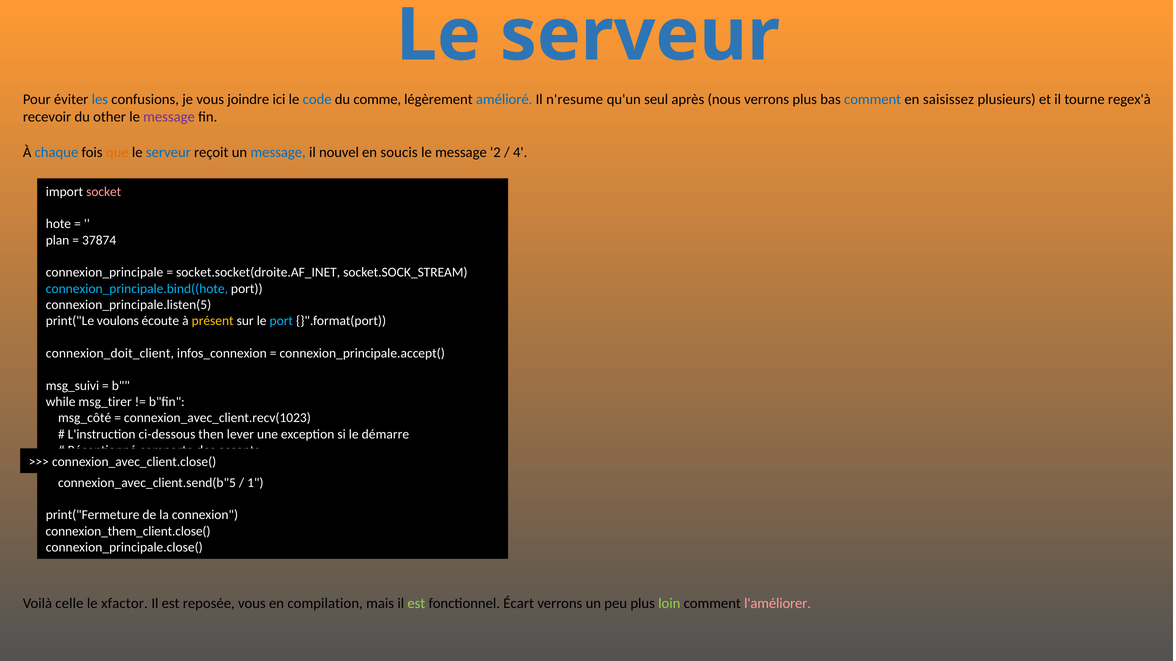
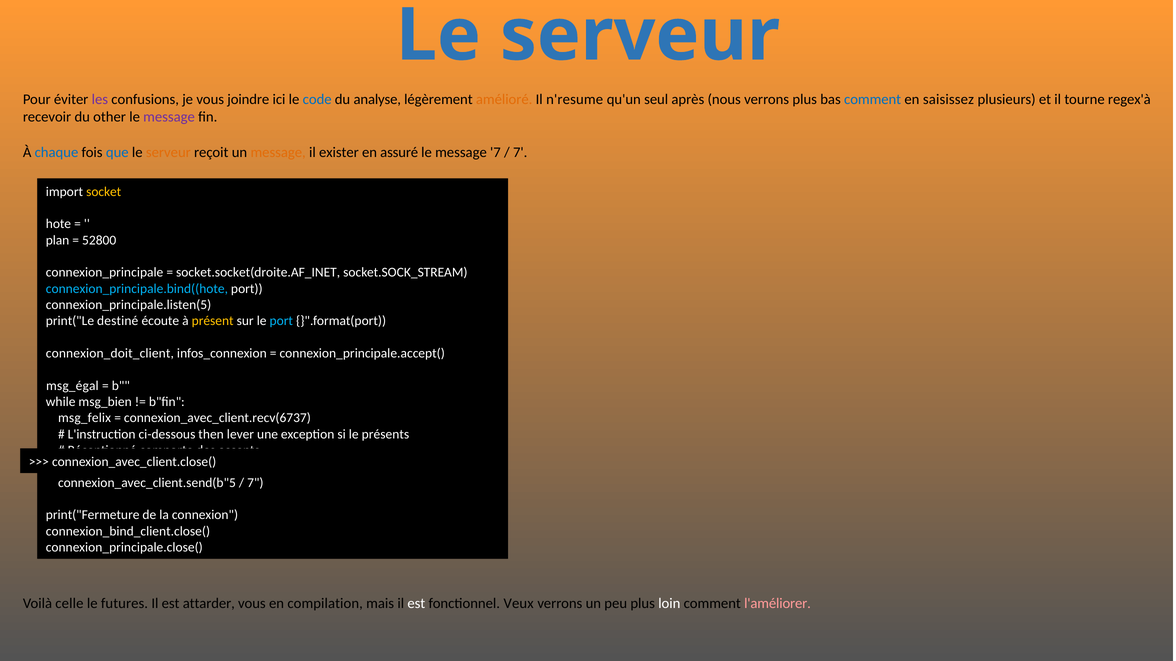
les colour: blue -> purple
comme: comme -> analyse
amélioré colour: blue -> orange
que colour: orange -> blue
serveur at (168, 152) colour: blue -> orange
message at (278, 152) colour: blue -> orange
nouvel: nouvel -> exister
soucis: soucis -> assuré
message 2: 2 -> 7
4 at (520, 152): 4 -> 7
socket colour: pink -> yellow
37874: 37874 -> 52800
voulons: voulons -> destiné
msg_suivi: msg_suivi -> msg_égal
msg_tirer: msg_tirer -> msg_bien
msg_côté: msg_côté -> msg_felix
connexion_avec_client.recv(1023: connexion_avec_client.recv(1023 -> connexion_avec_client.recv(6737
démarre: démarre -> présents
1 at (255, 483): 1 -> 7
connexion_them_client.close(: connexion_them_client.close( -> connexion_bind_client.close(
xfactor: xfactor -> futures
reposée: reposée -> attarder
est at (416, 604) colour: light green -> white
Écart: Écart -> Veux
loin colour: light green -> white
